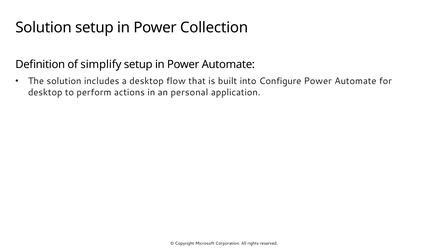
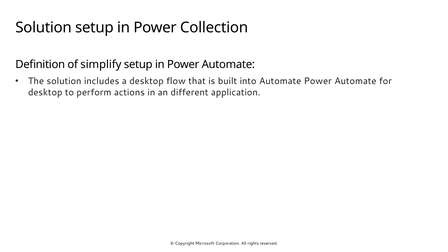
into Configure: Configure -> Automate
personal: personal -> different
